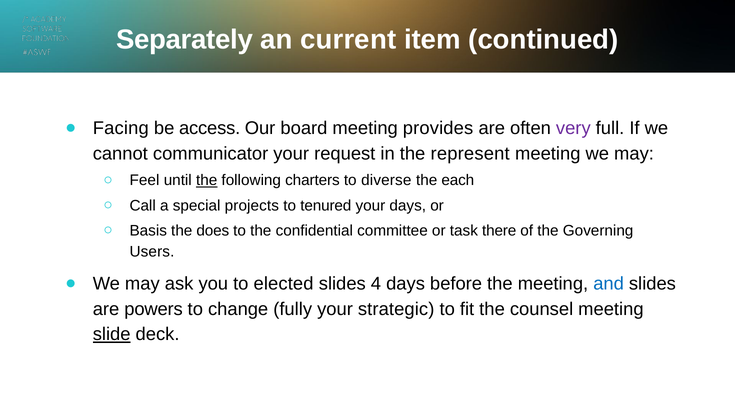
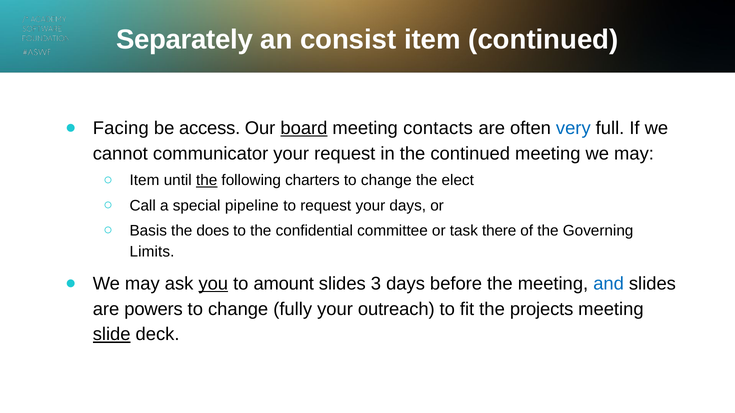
current: current -> consist
board underline: none -> present
provides: provides -> contacts
very colour: purple -> blue
the represent: represent -> continued
Feel at (144, 181): Feel -> Item
diverse at (386, 181): diverse -> change
each: each -> elect
projects: projects -> pipeline
to tenured: tenured -> request
Users: Users -> Limits
you underline: none -> present
elected: elected -> amount
4: 4 -> 3
strategic: strategic -> outreach
counsel: counsel -> projects
